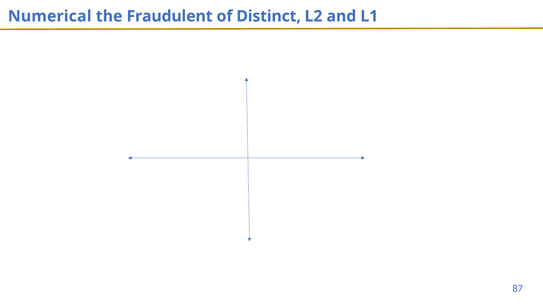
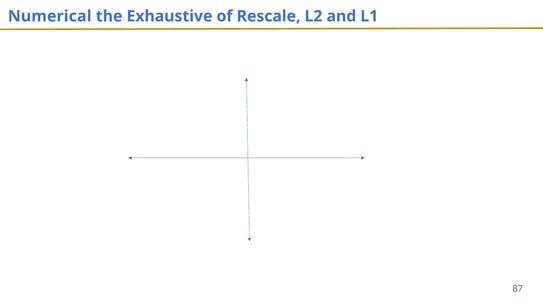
Fraudulent: Fraudulent -> Exhaustive
Distinct: Distinct -> Rescale
